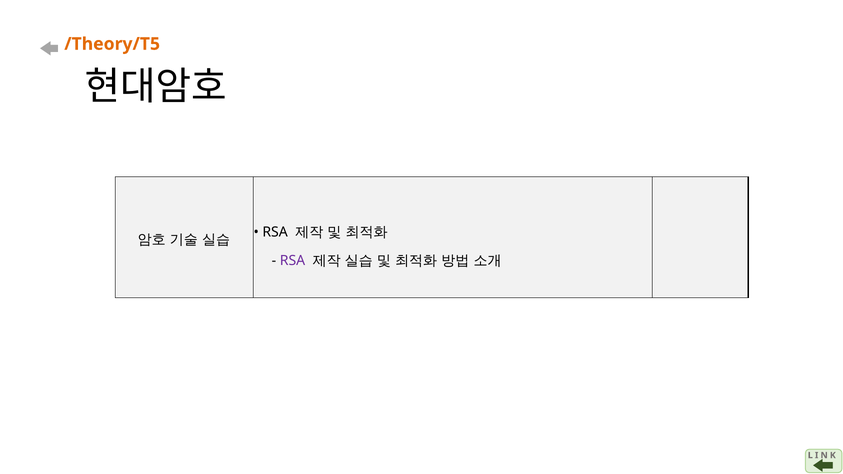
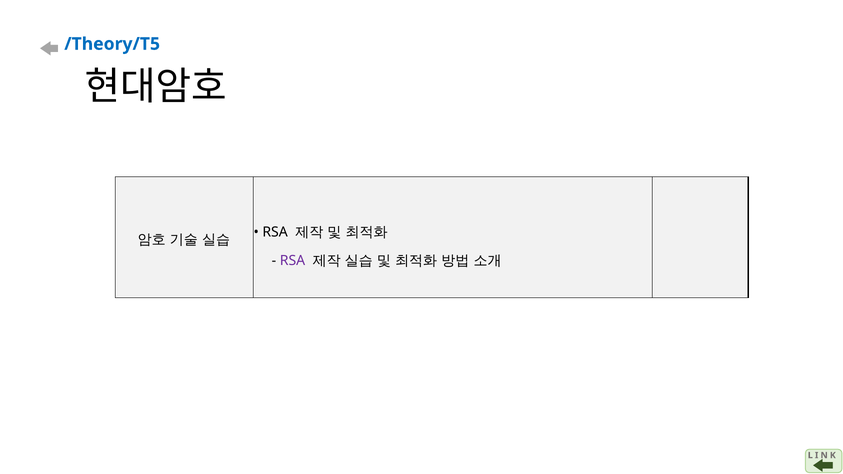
/Theory/T5 colour: orange -> blue
